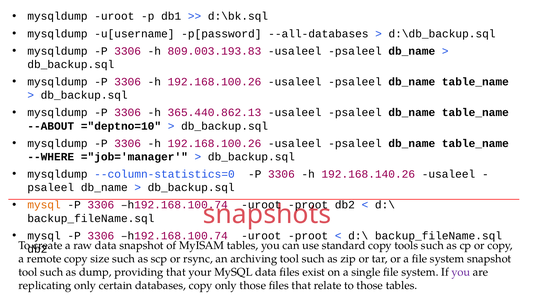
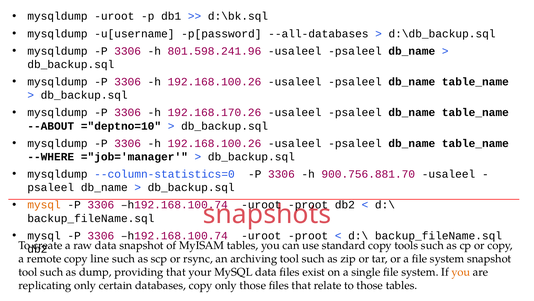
809.003.193.83: 809.003.193.83 -> 801.598.241.96
365.440.862.13: 365.440.862.13 -> 192.168.170.26
192.168.140.26: 192.168.140.26 -> 900.756.881.70
size: size -> line
you at (461, 272) colour: purple -> orange
